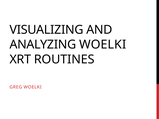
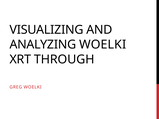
ROUTINES: ROUTINES -> THROUGH
